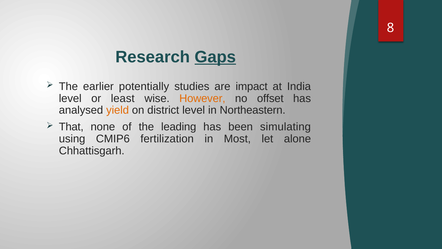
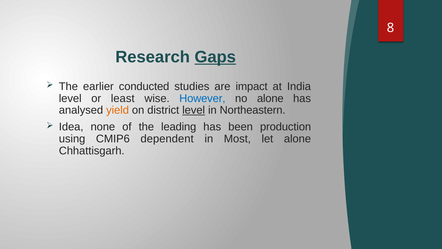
potentially: potentially -> conducted
However colour: orange -> blue
no offset: offset -> alone
level at (194, 110) underline: none -> present
That: That -> Idea
simulating: simulating -> production
fertilization: fertilization -> dependent
